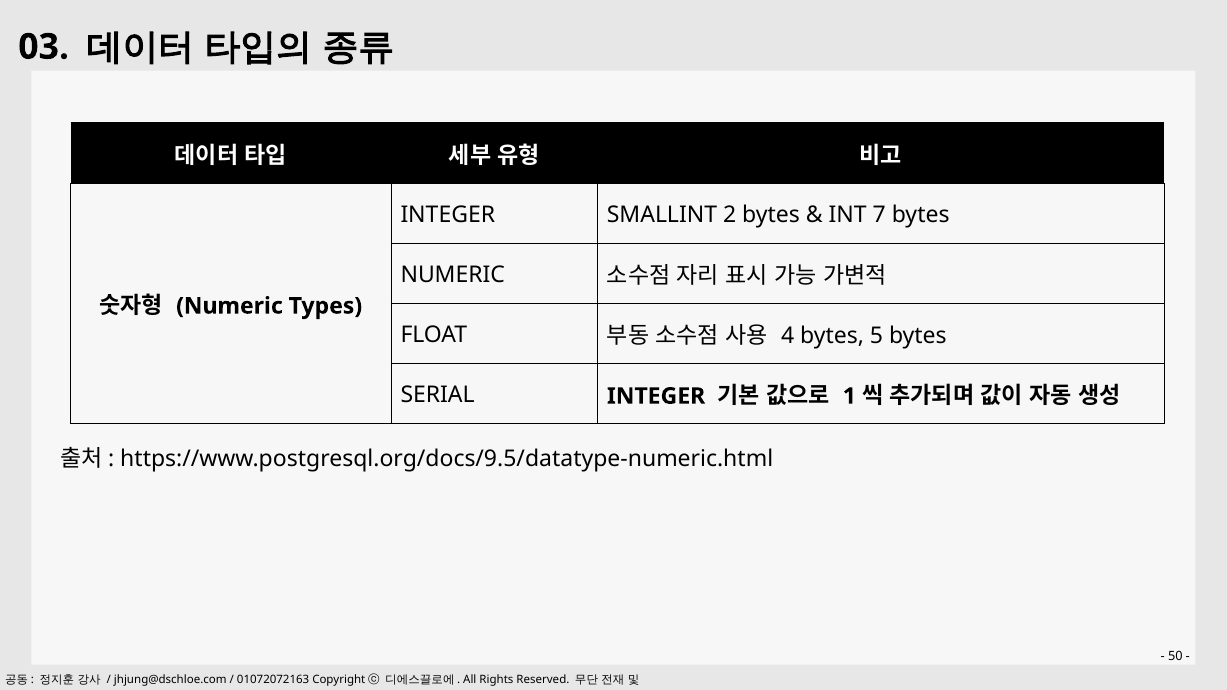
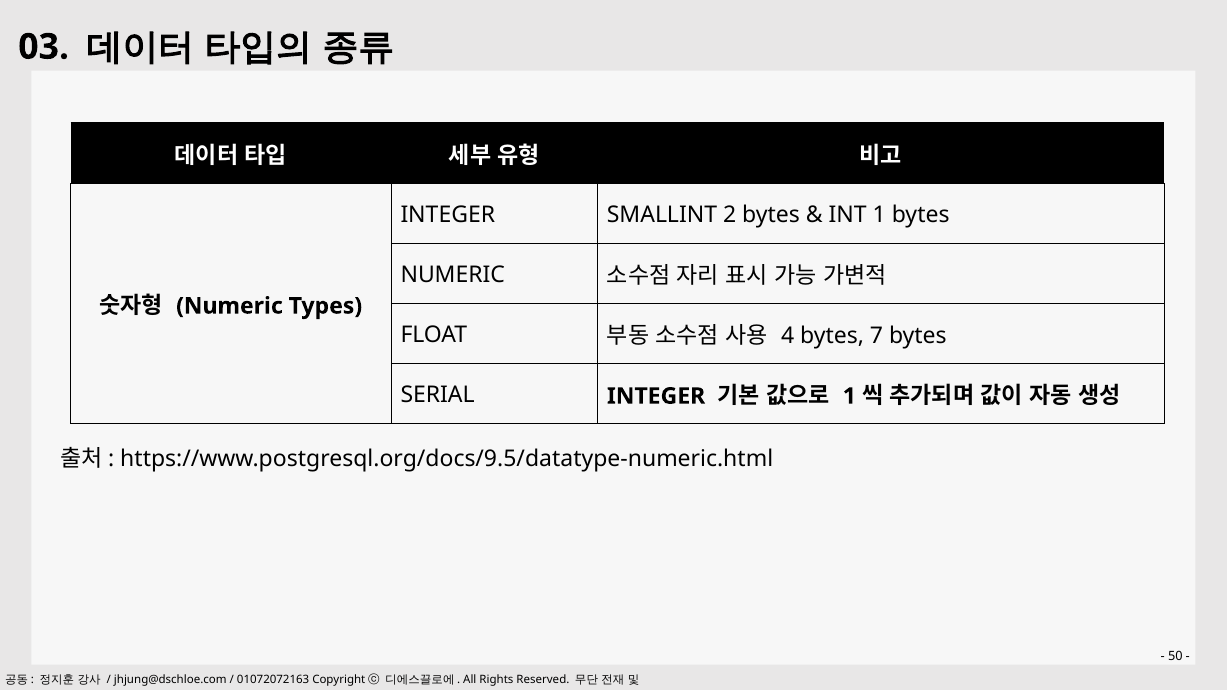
INT 7: 7 -> 1
5: 5 -> 7
